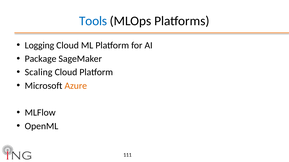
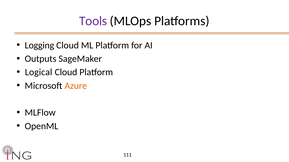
Tools colour: blue -> purple
Package: Package -> Outputs
Scaling: Scaling -> Logical
